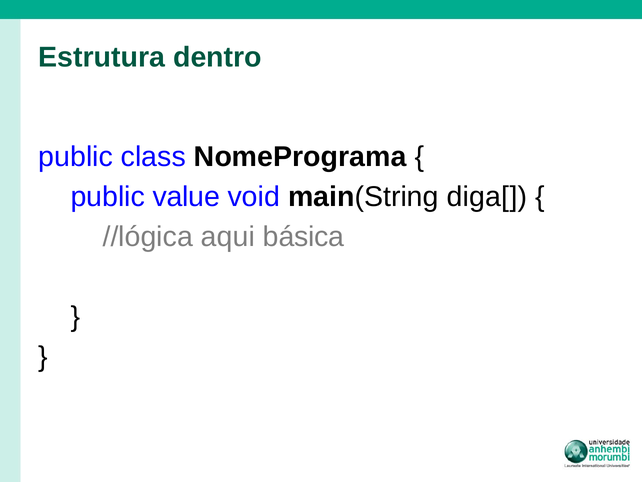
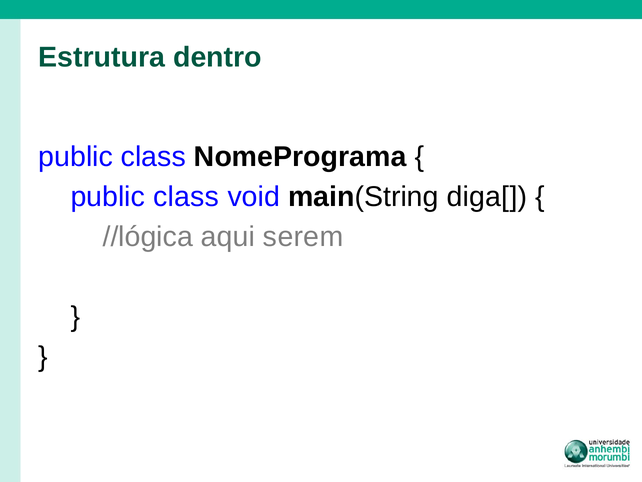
value at (186, 197): value -> class
básica: básica -> serem
